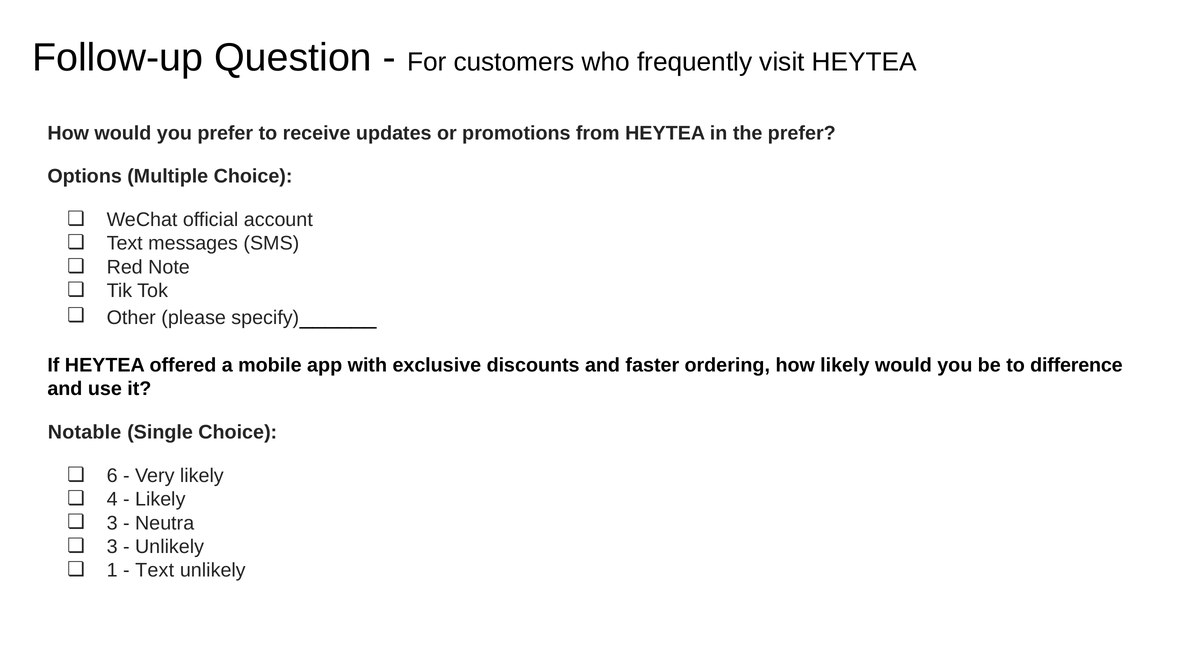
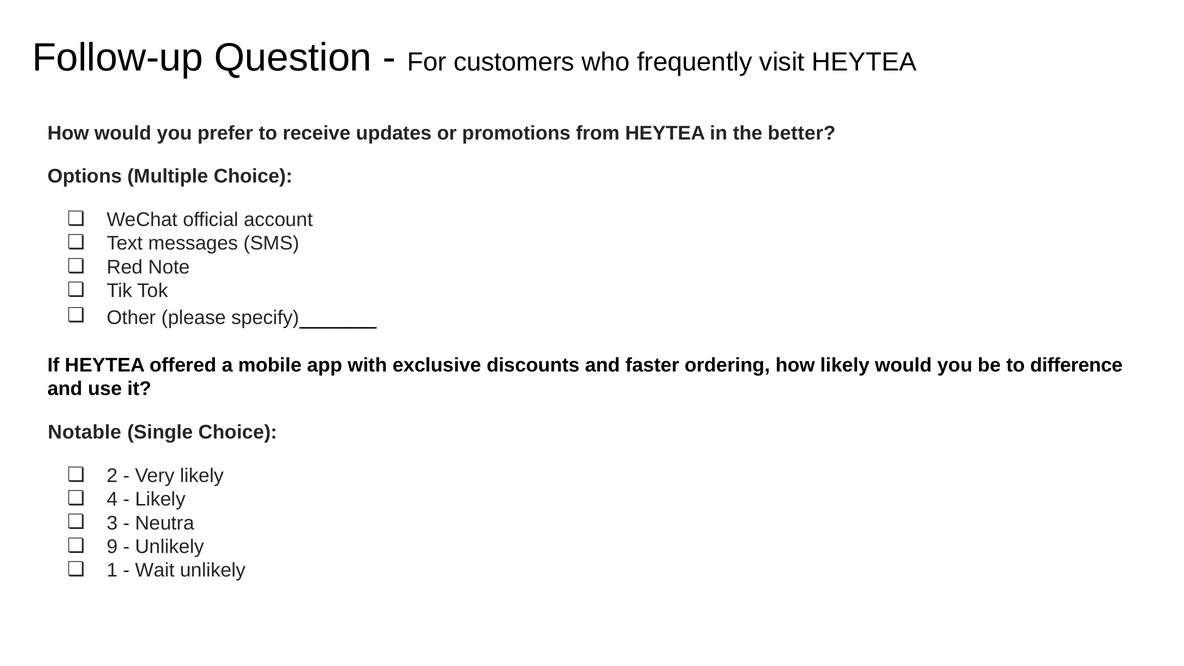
the prefer: prefer -> better
6: 6 -> 2
3 at (112, 547): 3 -> 9
Text at (155, 570): Text -> Wait
